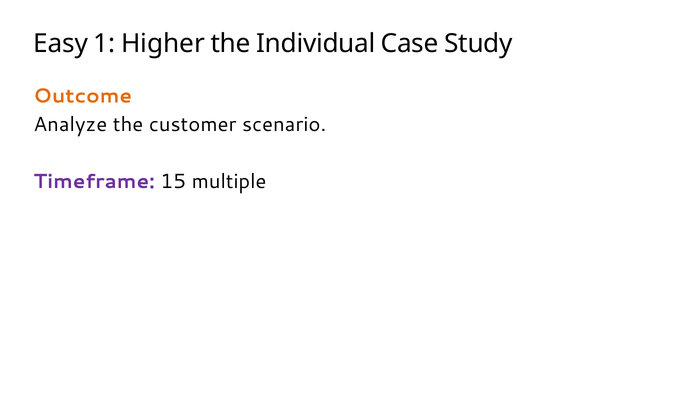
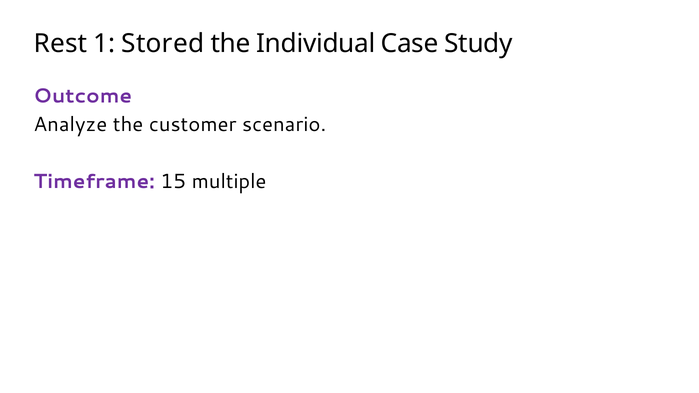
Easy: Easy -> Rest
Higher: Higher -> Stored
Outcome colour: orange -> purple
